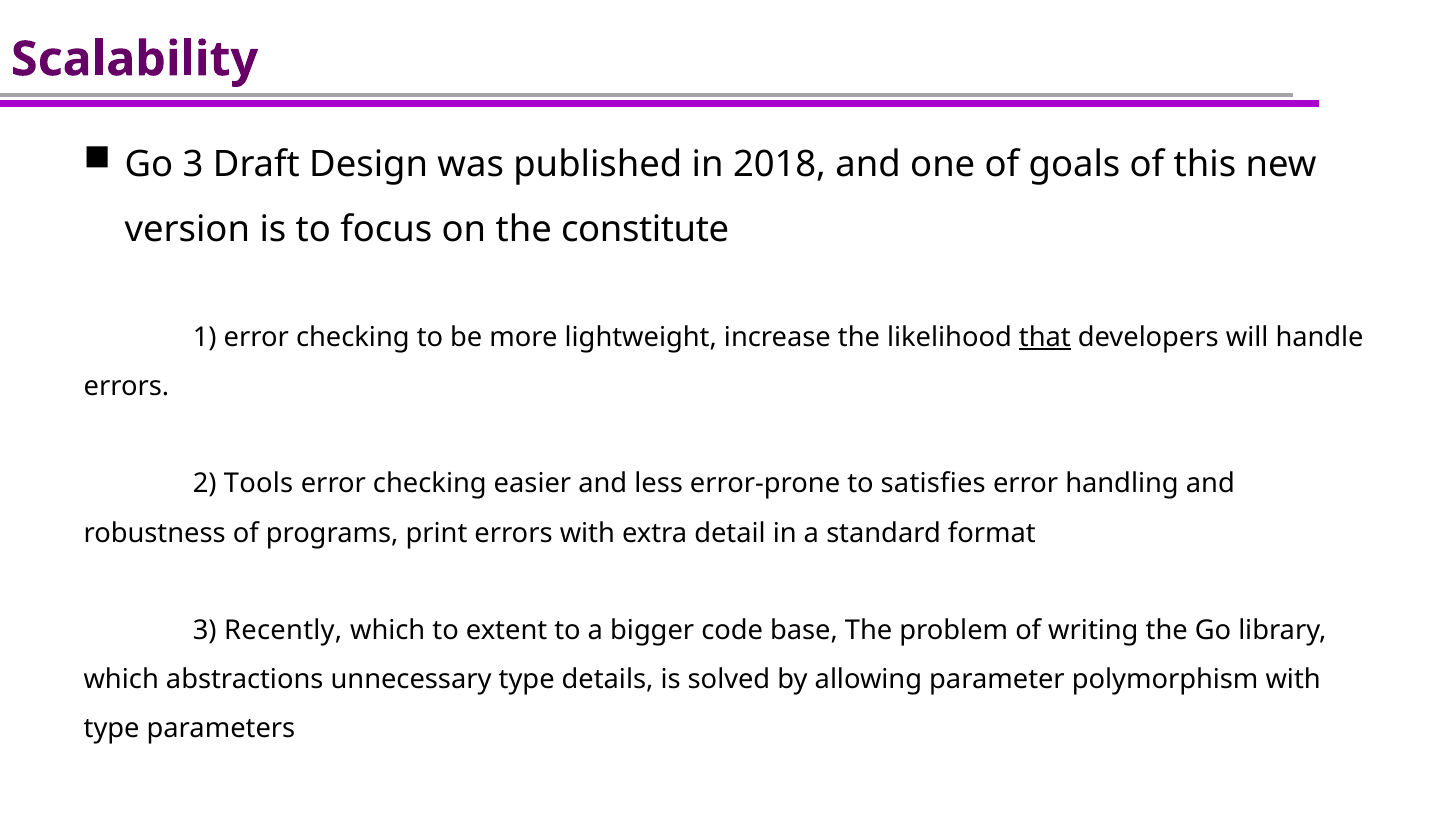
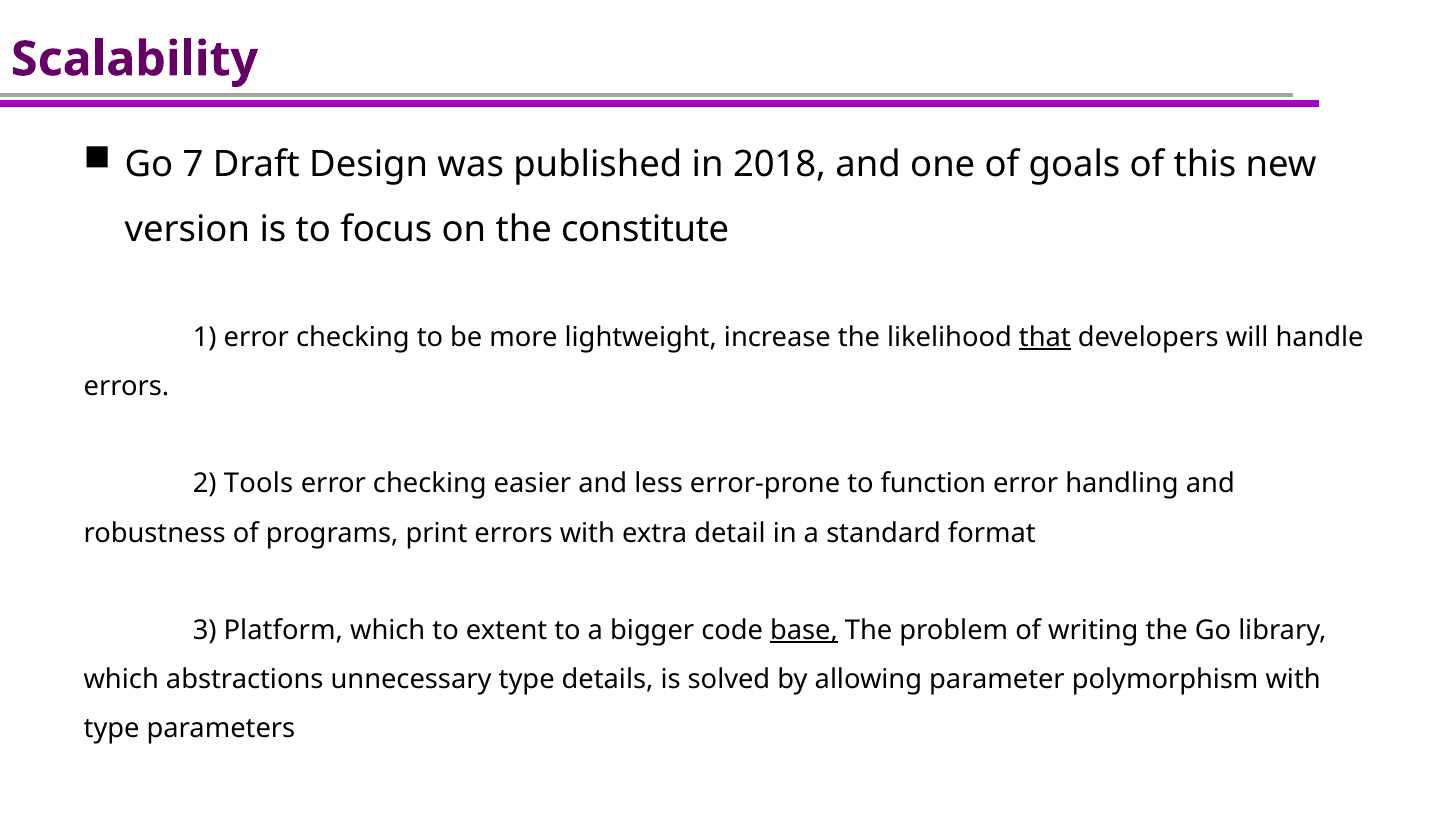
Go 3: 3 -> 7
satisfies: satisfies -> function
Recently: Recently -> Platform
base underline: none -> present
